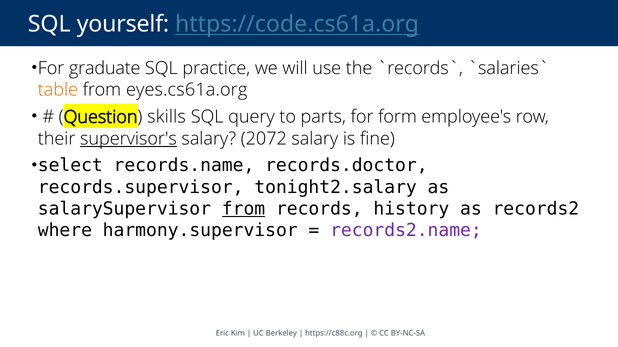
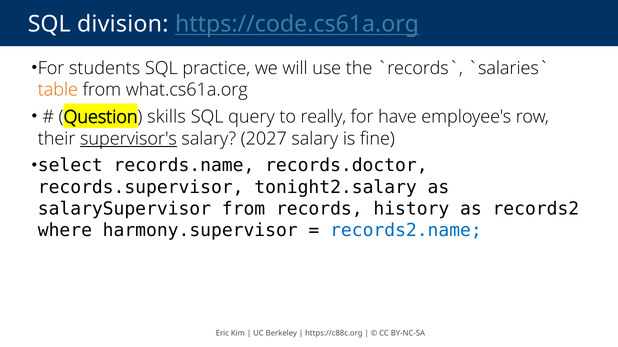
yourself: yourself -> division
graduate: graduate -> students
eyes.cs61a.org: eyes.cs61a.org -> what.cs61a.org
parts: parts -> really
form: form -> have
2072: 2072 -> 2027
from at (244, 209) underline: present -> none
records2.name colour: purple -> blue
